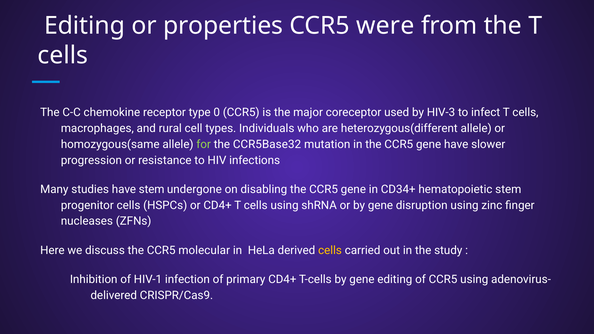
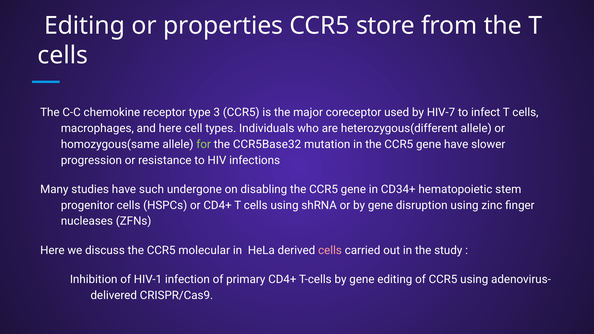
were: were -> store
0: 0 -> 3
HIV-3: HIV-3 -> HIV-7
and rural: rural -> here
have stem: stem -> such
cells at (330, 250) colour: yellow -> pink
